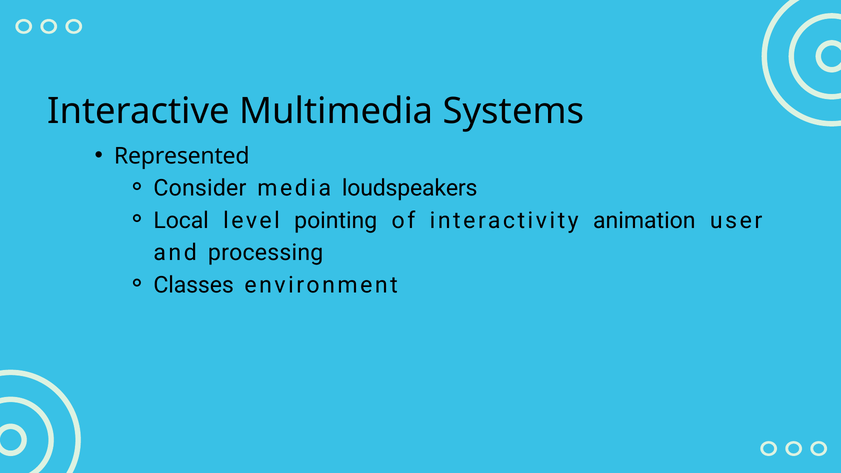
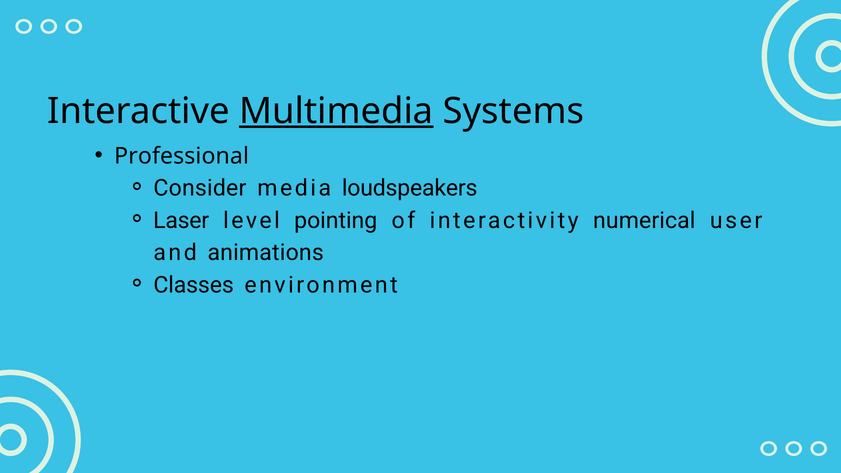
Multimedia underline: none -> present
Represented: Represented -> Professional
Local: Local -> Laser
animation: animation -> numerical
processing: processing -> animations
